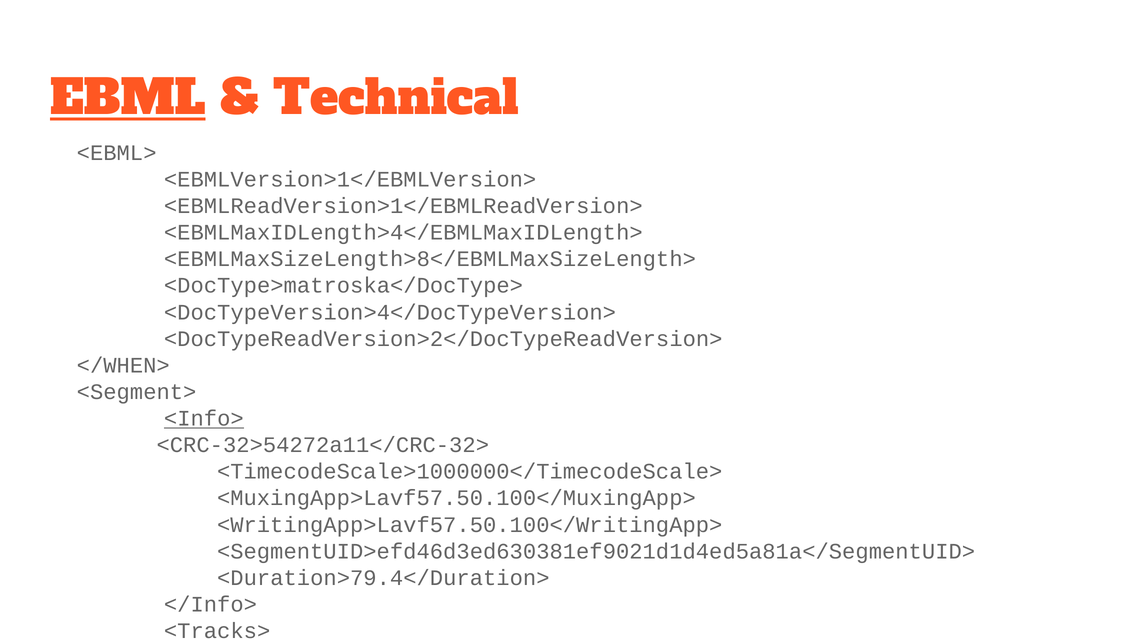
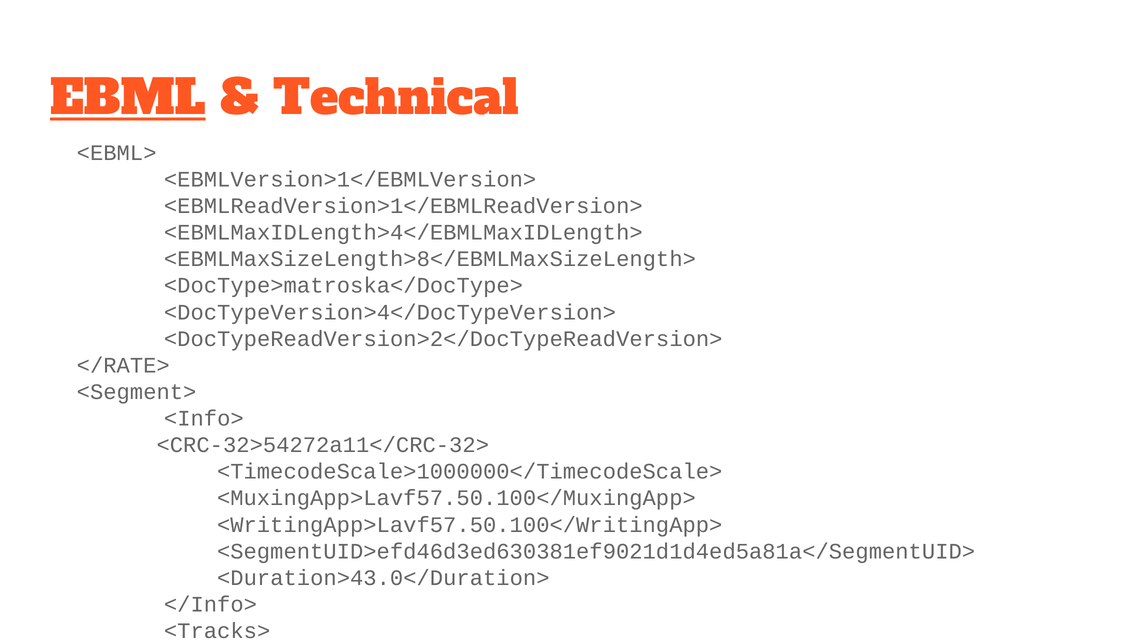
</WHEN>: </WHEN> -> </RATE>
<Info> underline: present -> none
<Duration>79.4</Duration>: <Duration>79.4</Duration> -> <Duration>43.0</Duration>
